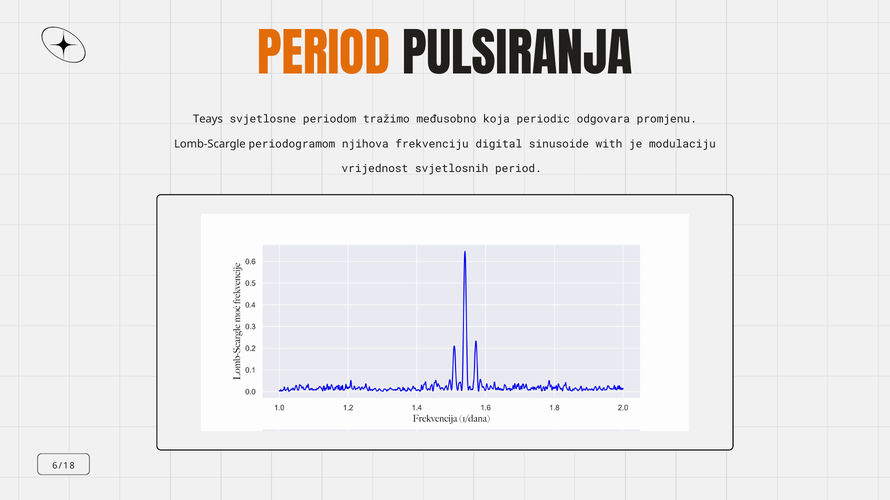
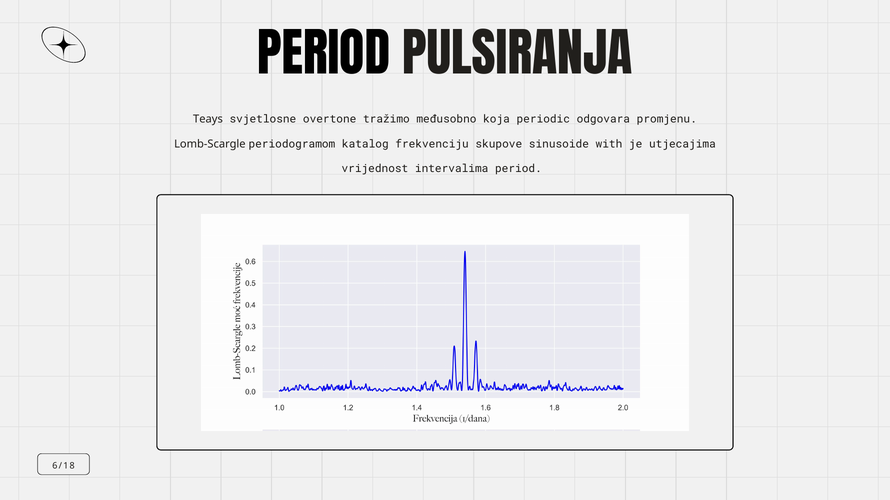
PERIOD at (324, 56) colour: orange -> black
periodom: periodom -> overtone
njihova: njihova -> katalog
digital: digital -> skupove
modulaciju: modulaciju -> utjecajima
svjetlosnih: svjetlosnih -> intervalima
